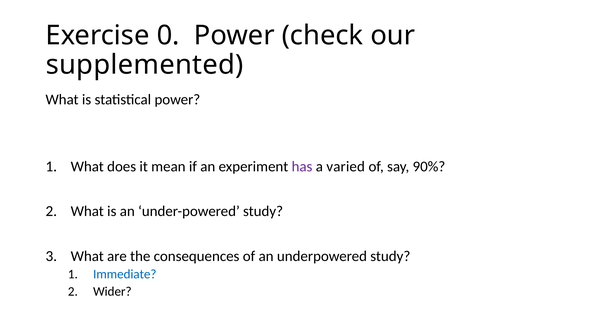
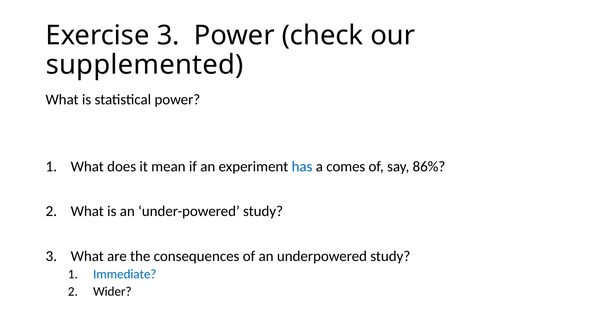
Exercise 0: 0 -> 3
has colour: purple -> blue
varied: varied -> comes
90%: 90% -> 86%
